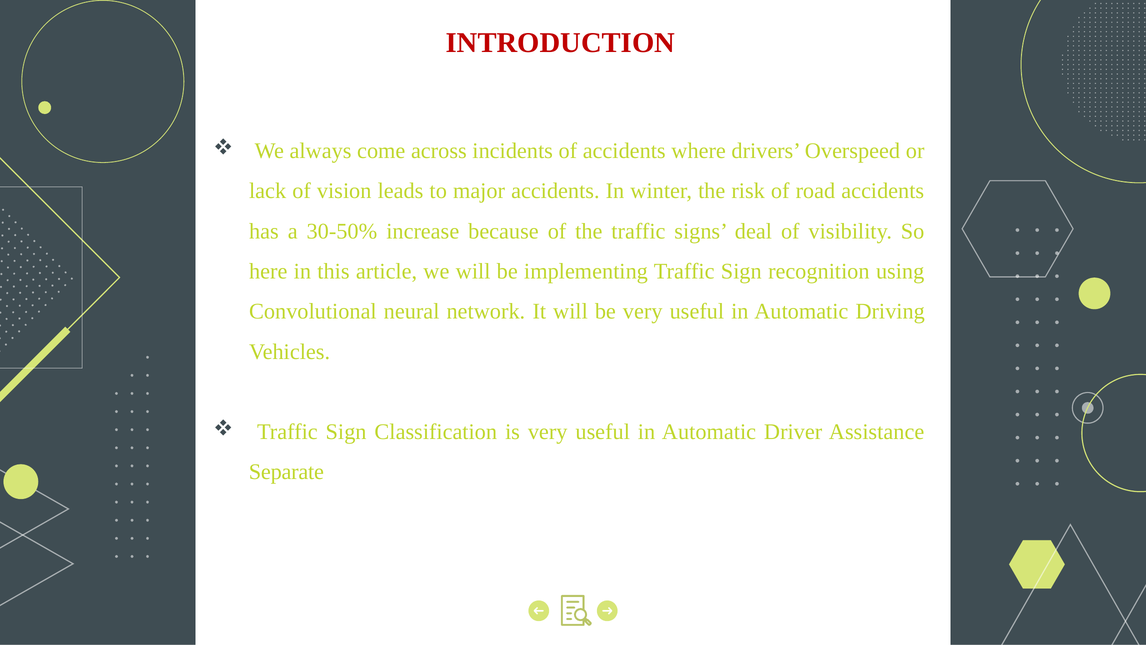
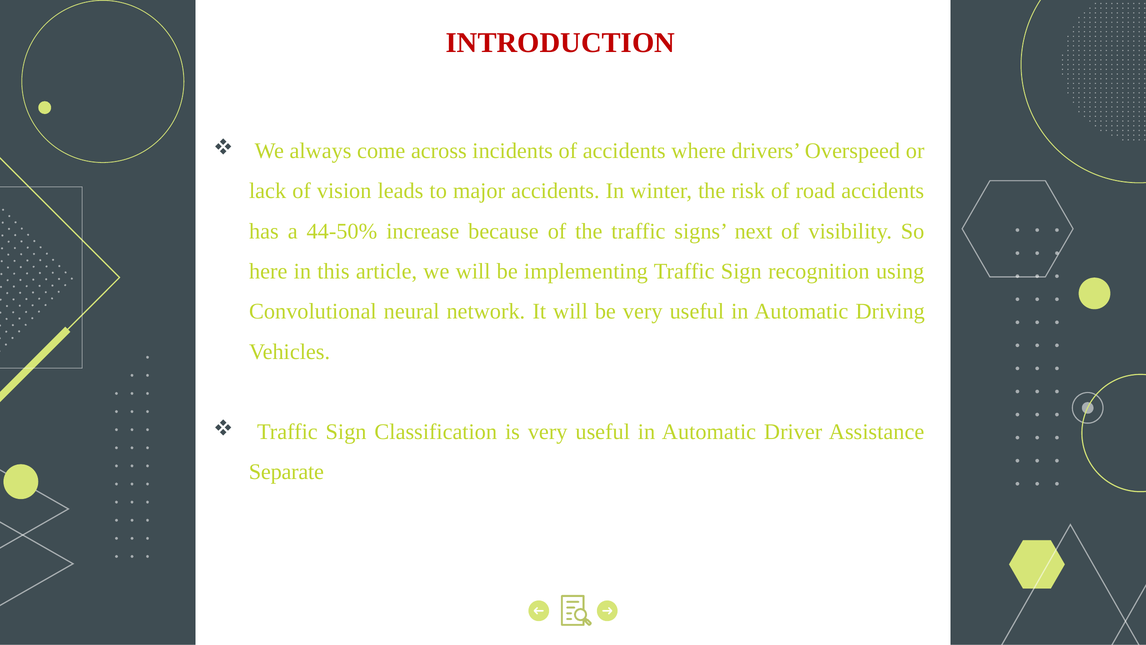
30-50%: 30-50% -> 44-50%
deal: deal -> next
